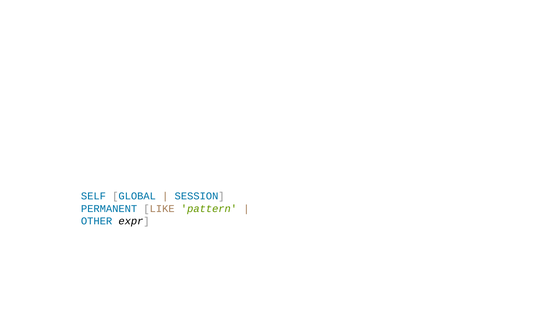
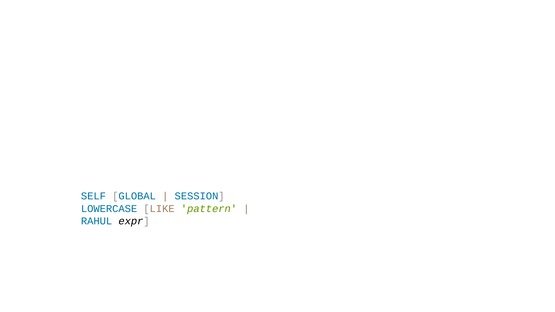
PERMANENT: PERMANENT -> LOWERCASE
OTHER: OTHER -> RAHUL
